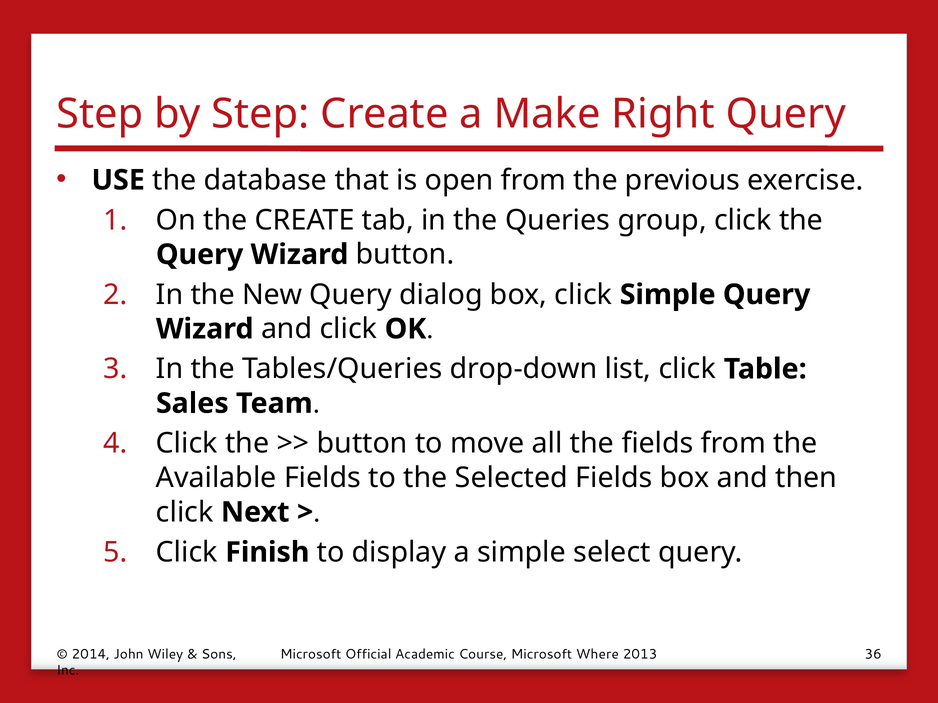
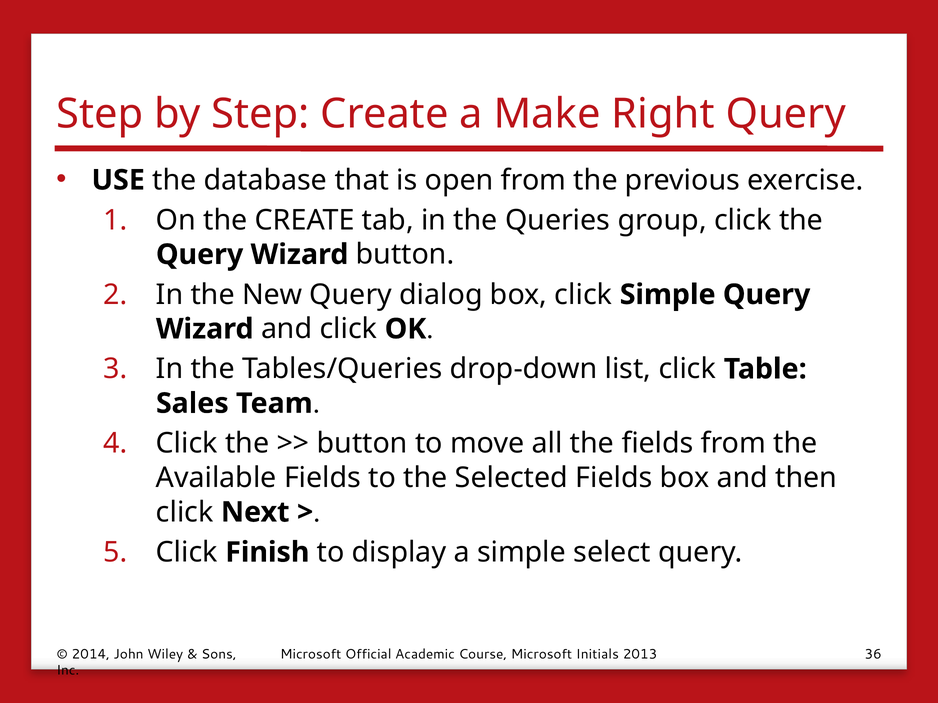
Where: Where -> Initials
